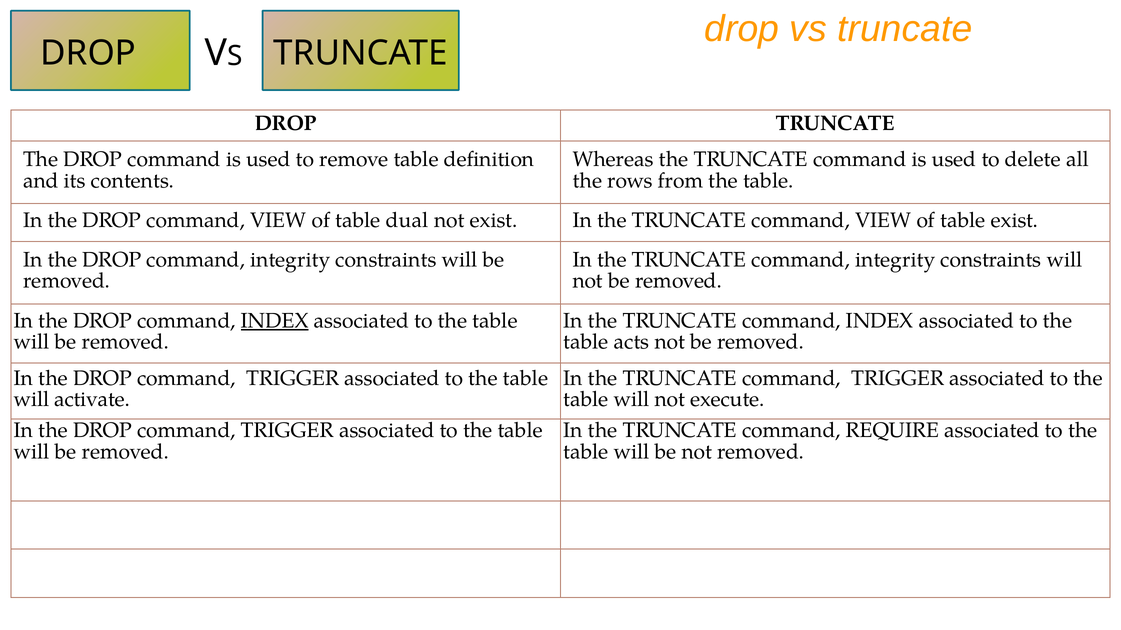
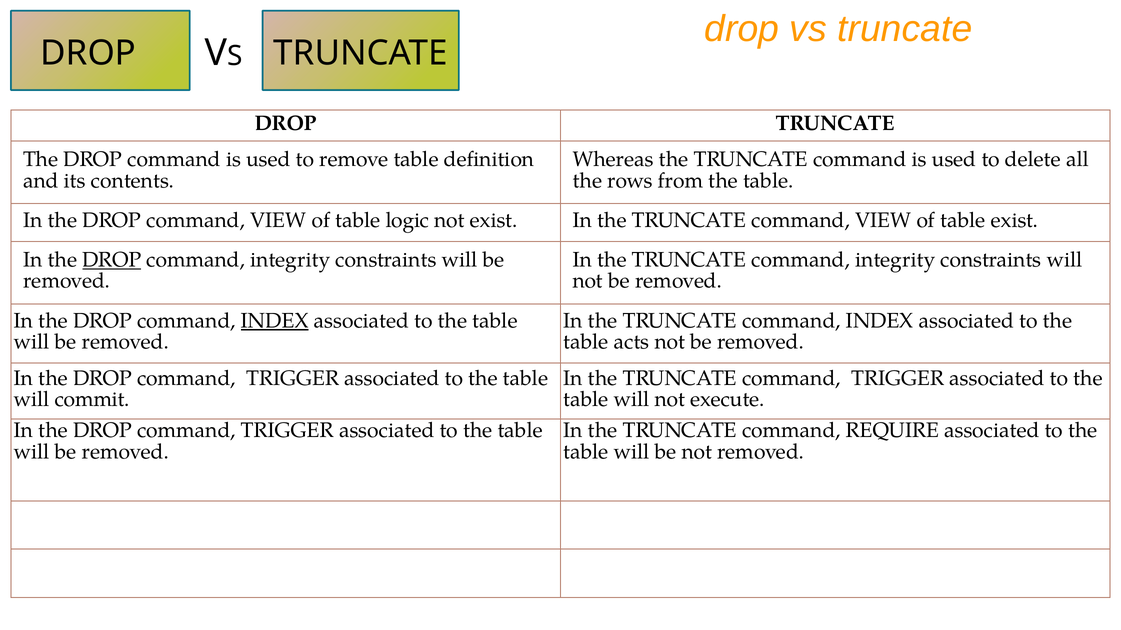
dual: dual -> logic
DROP at (112, 260) underline: none -> present
activate: activate -> commit
